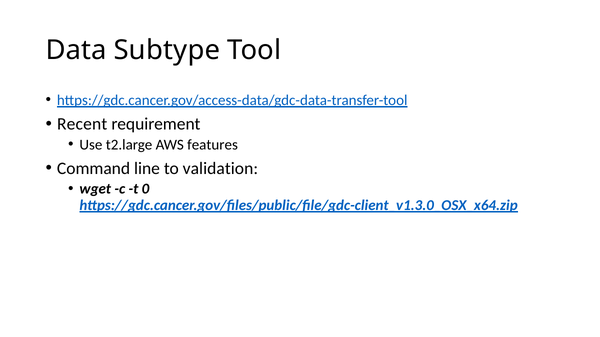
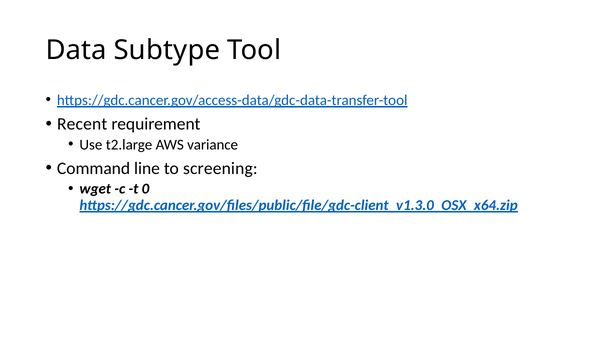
features: features -> variance
validation: validation -> screening
